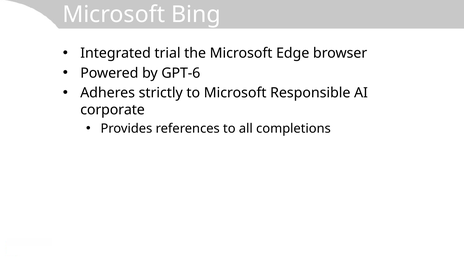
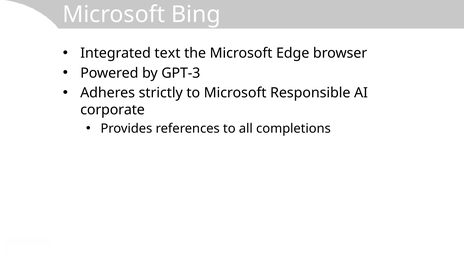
trial: trial -> text
GPT-6: GPT-6 -> GPT-3
